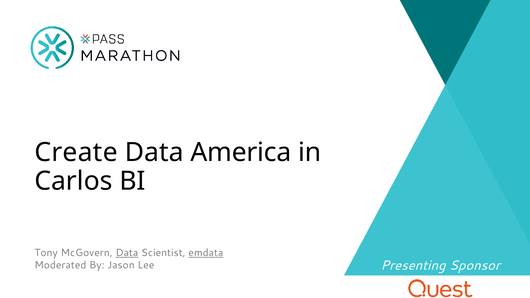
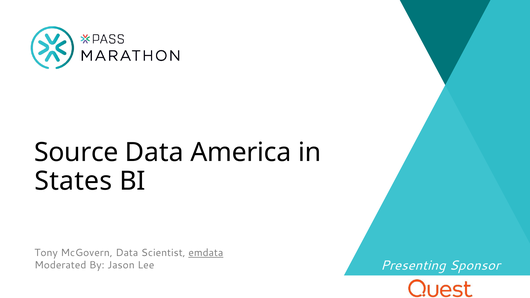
Create: Create -> Source
Carlos: Carlos -> States
Data at (127, 253) underline: present -> none
